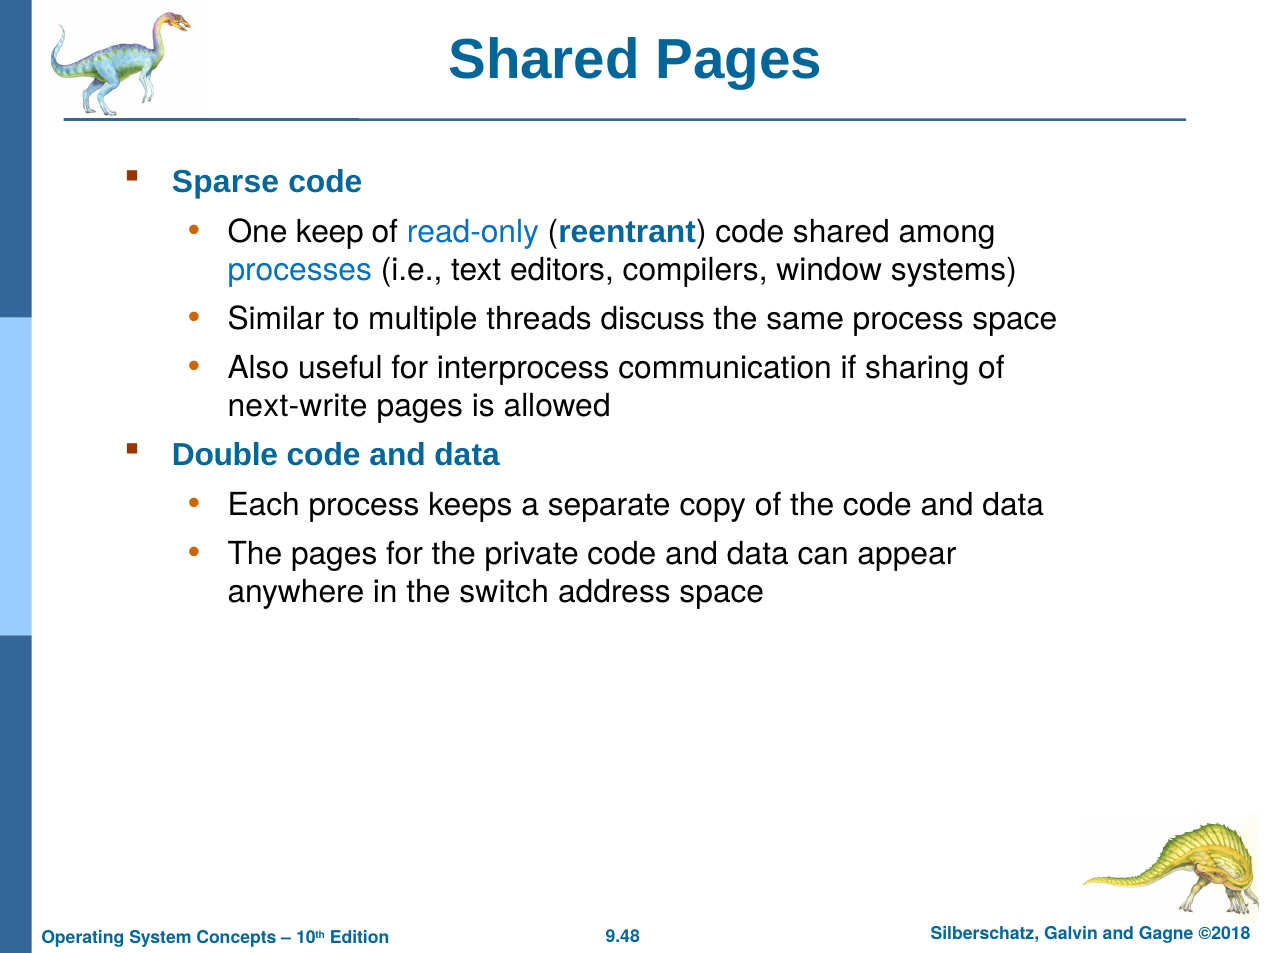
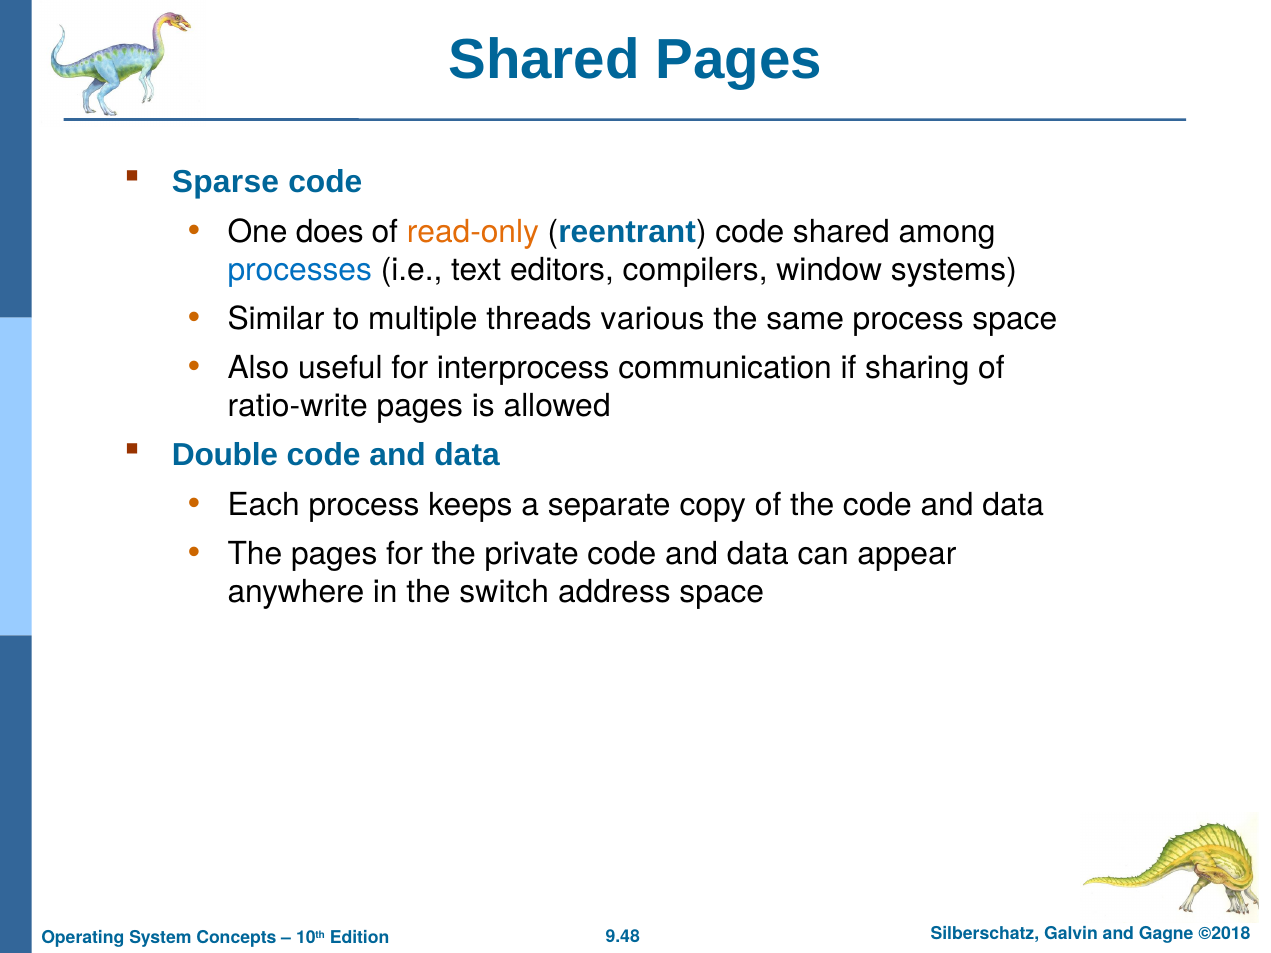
keep: keep -> does
read-only colour: blue -> orange
discuss: discuss -> various
next-write: next-write -> ratio-write
